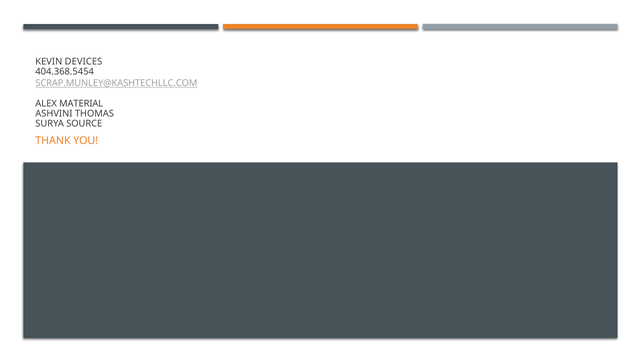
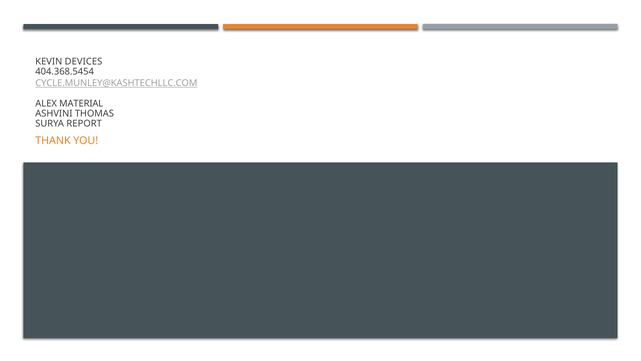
SCRAP.MUNLEY@KASHTECHLLC.COM: SCRAP.MUNLEY@KASHTECHLLC.COM -> CYCLE.MUNLEY@KASHTECHLLC.COM
SOURCE: SOURCE -> REPORT
